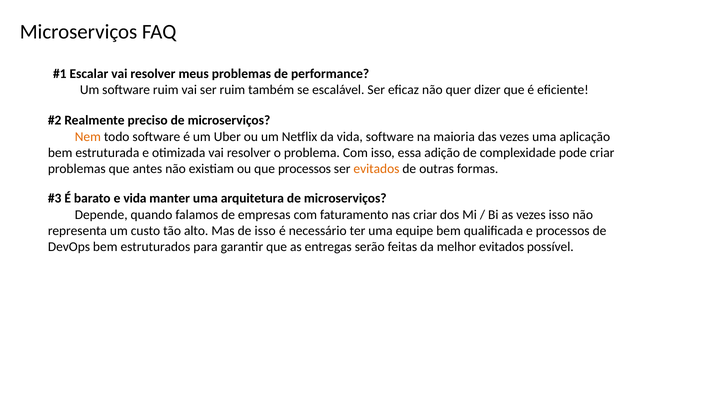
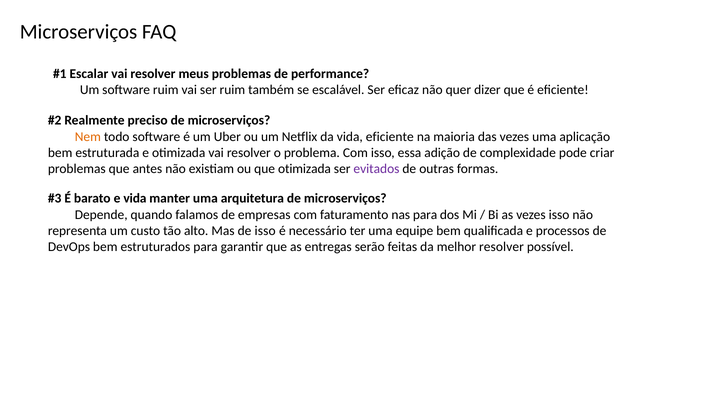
vida software: software -> eficiente
que processos: processos -> otimizada
evitados at (376, 169) colour: orange -> purple
nas criar: criar -> para
melhor evitados: evitados -> resolver
